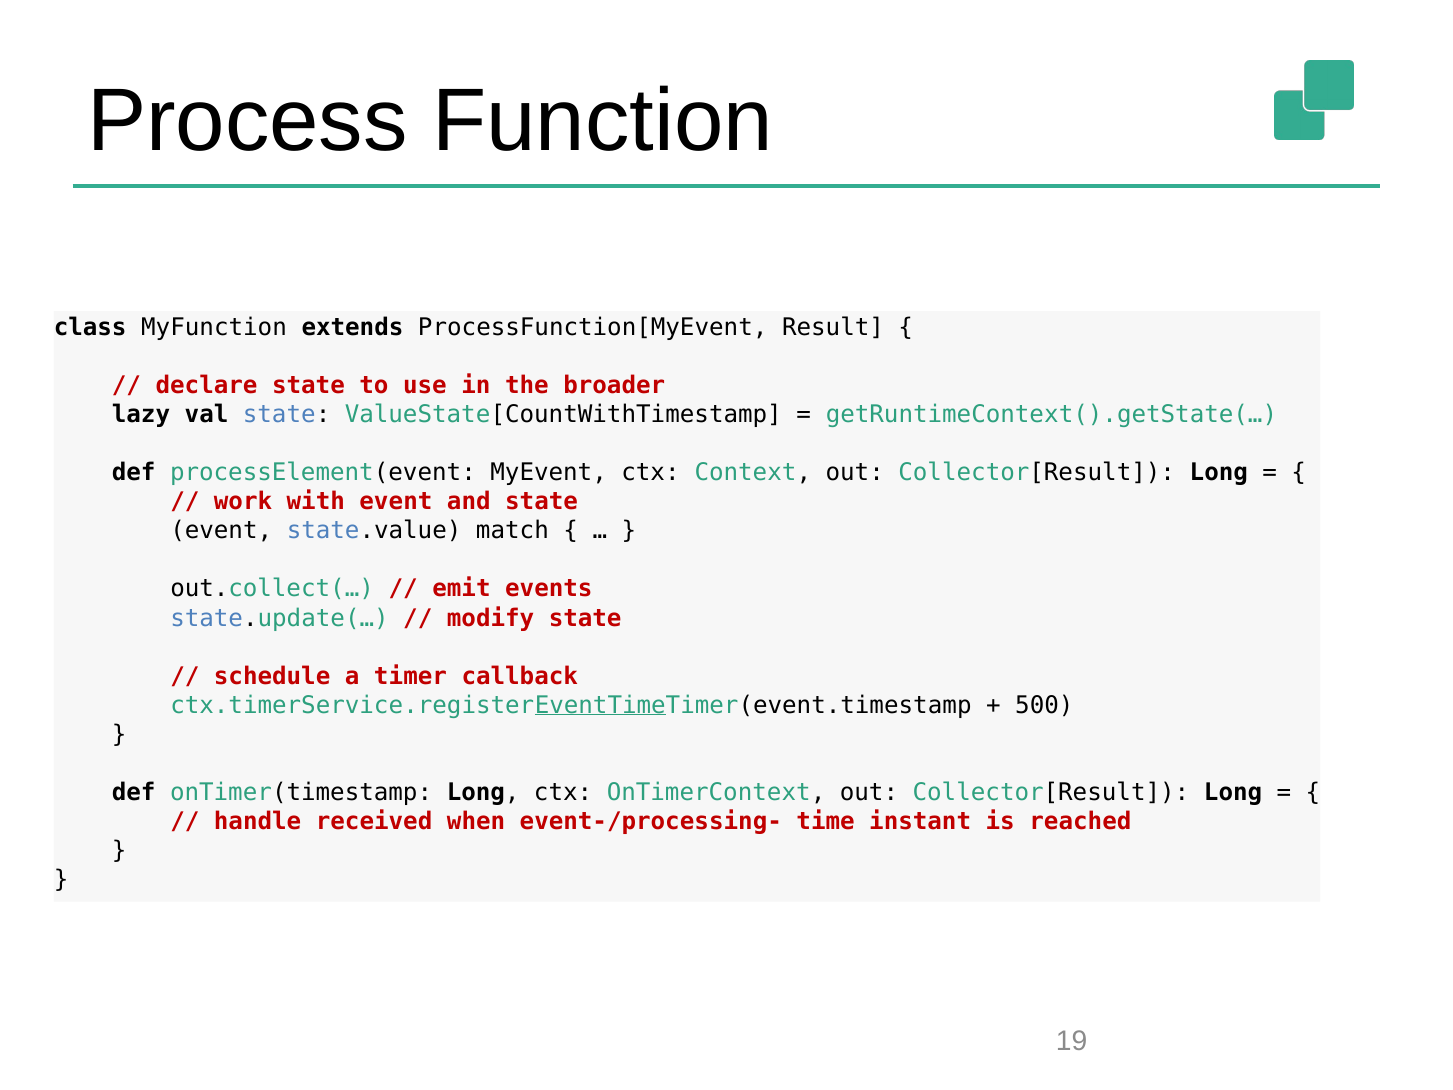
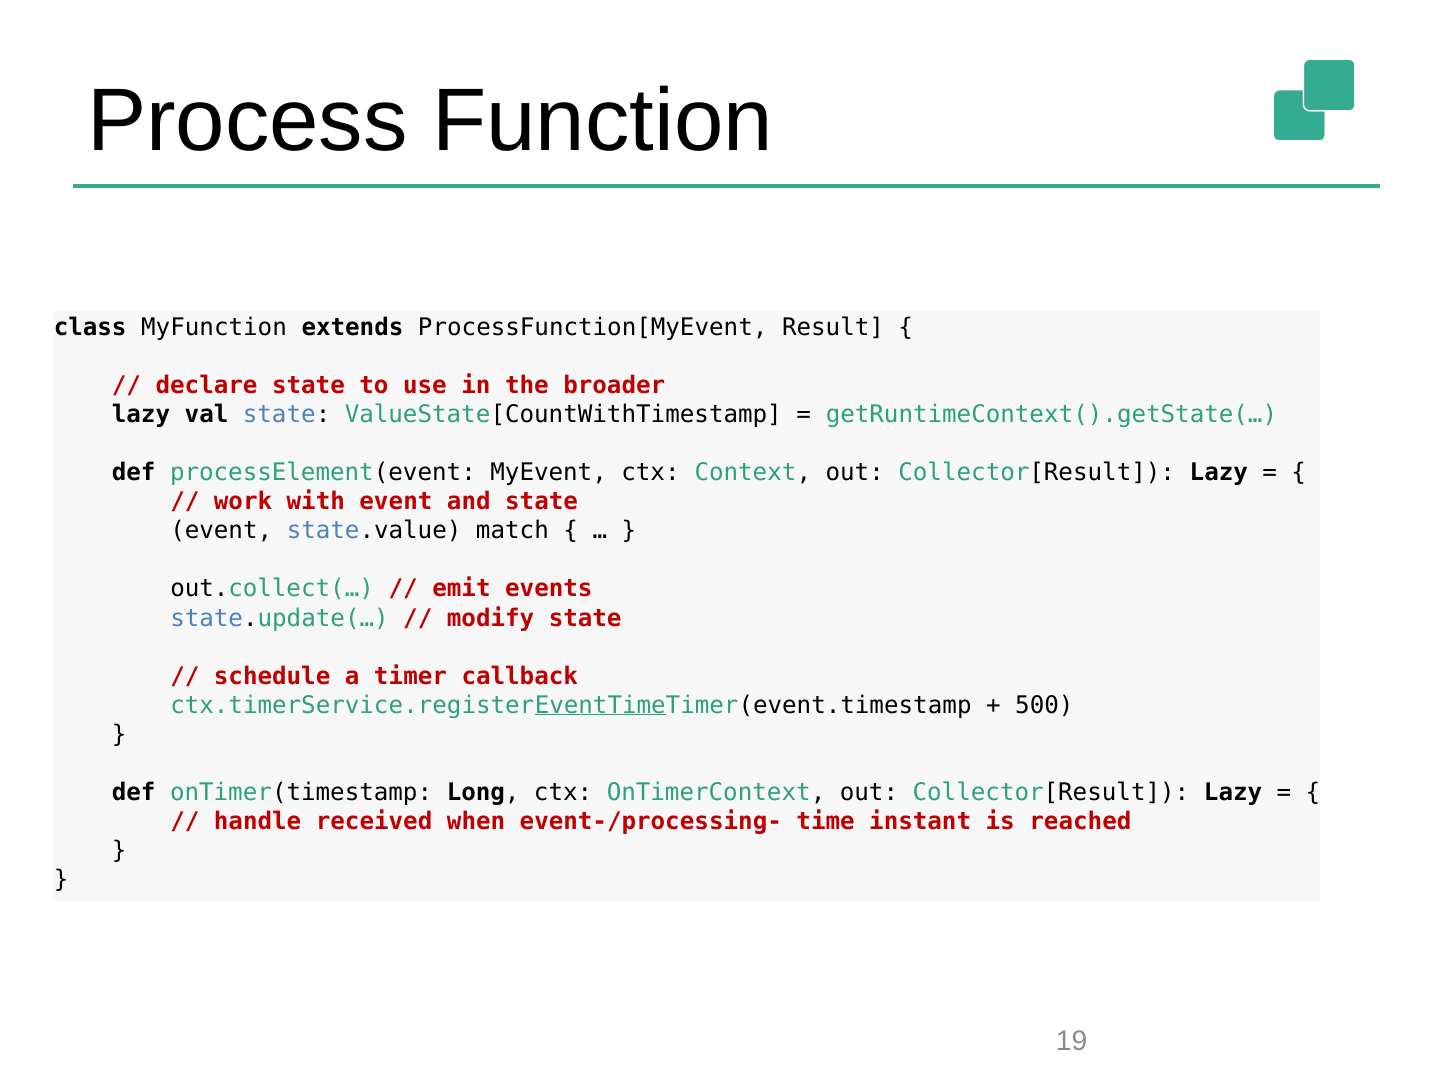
Context out Collector[Result Long: Long -> Lazy
OnTimerContext out Collector[Result Long: Long -> Lazy
